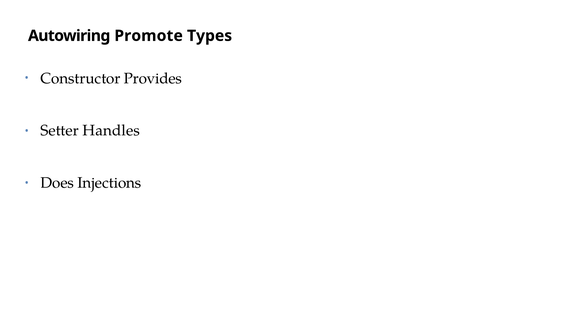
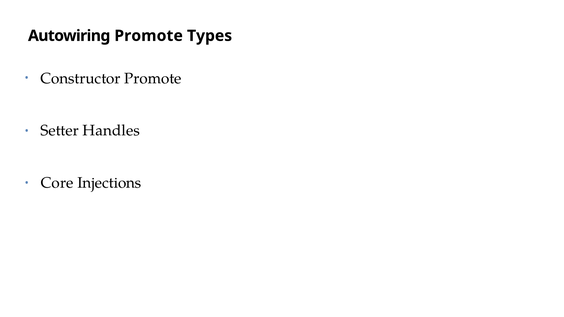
Constructor Provides: Provides -> Promote
Does: Does -> Core
